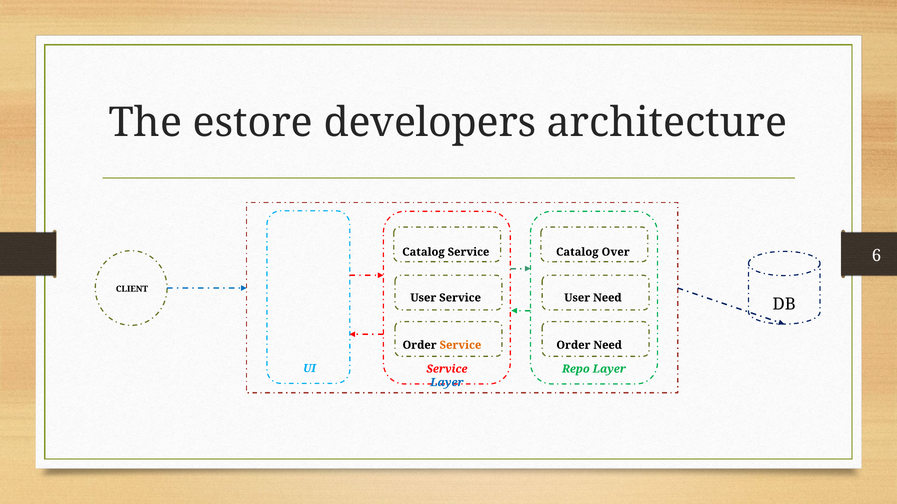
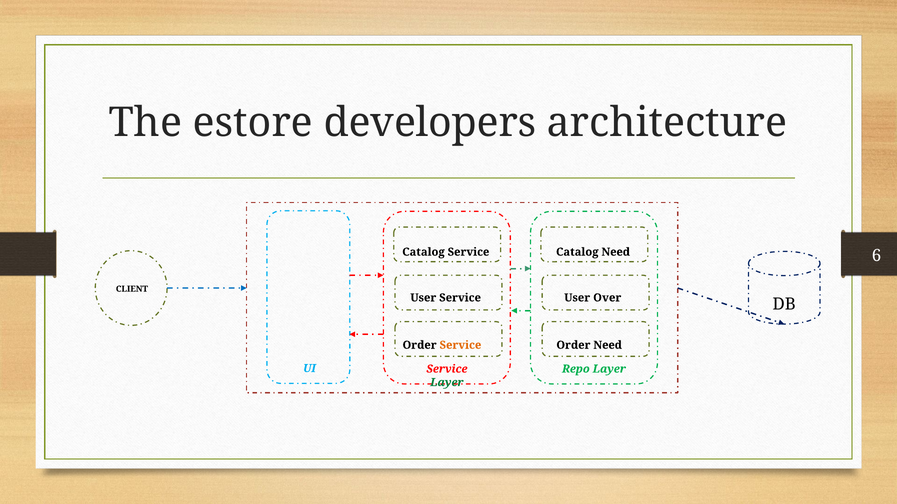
Catalog Over: Over -> Need
User Need: Need -> Over
Layer at (447, 383) colour: blue -> green
